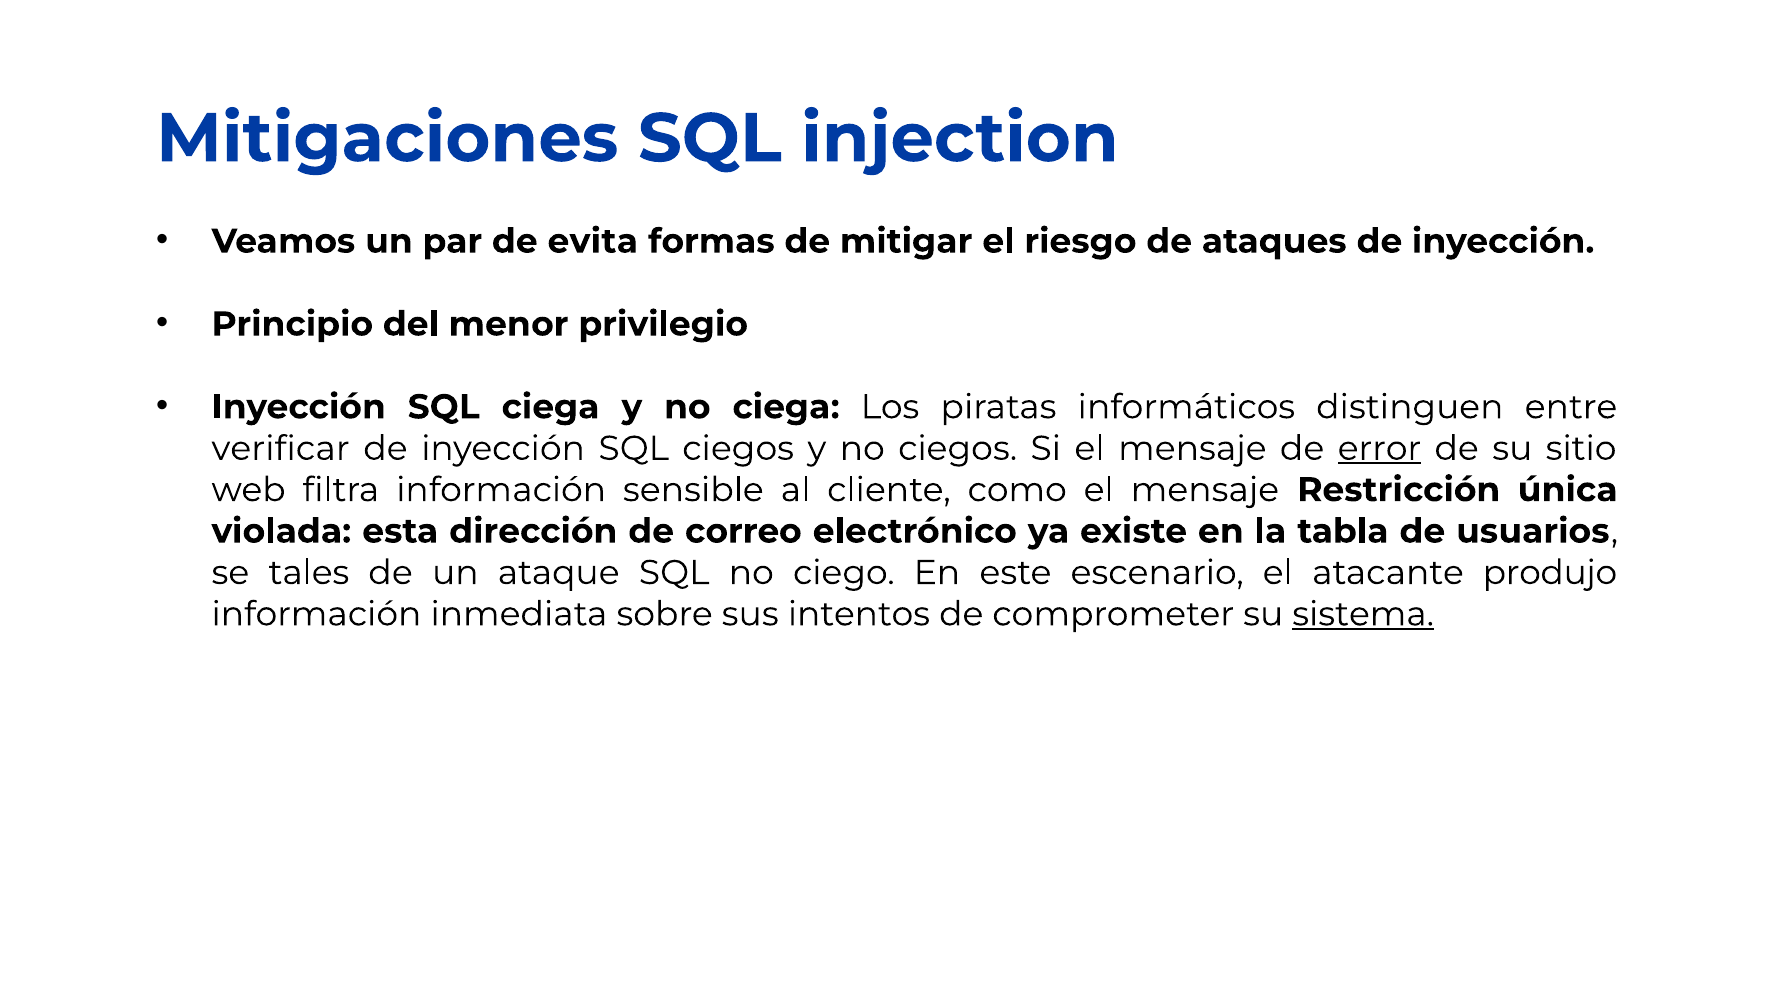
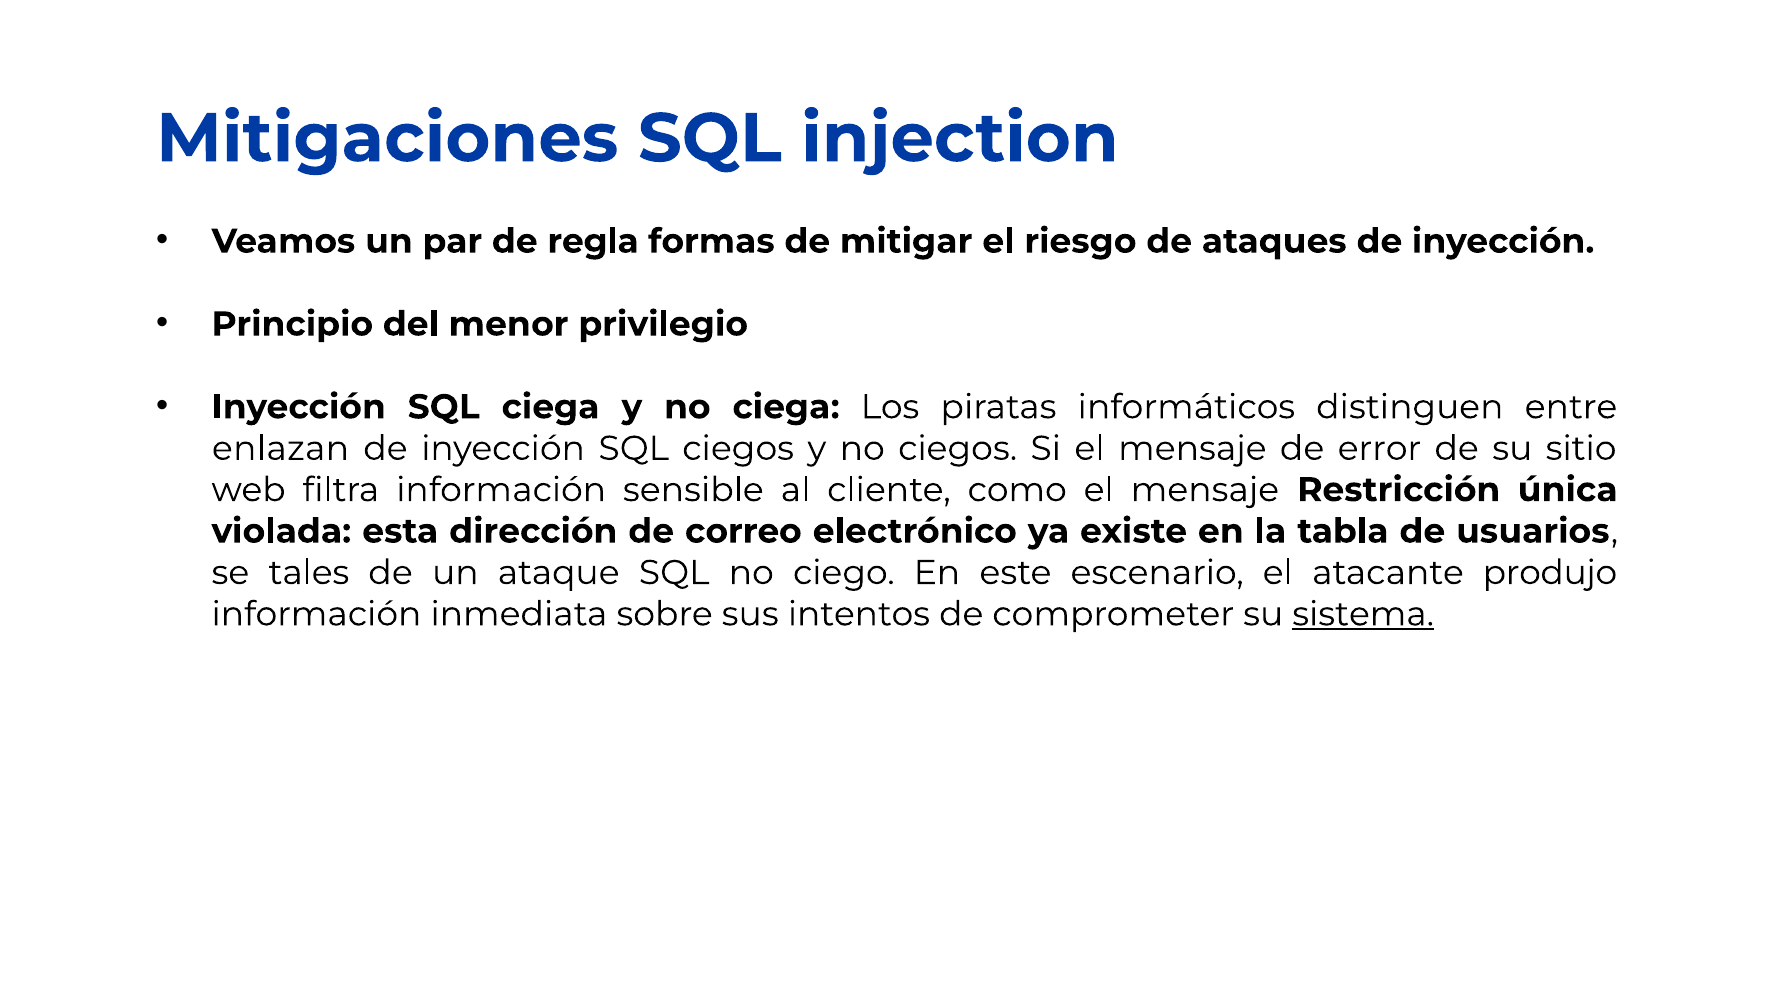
evita: evita -> regla
verificar: verificar -> enlazan
error underline: present -> none
